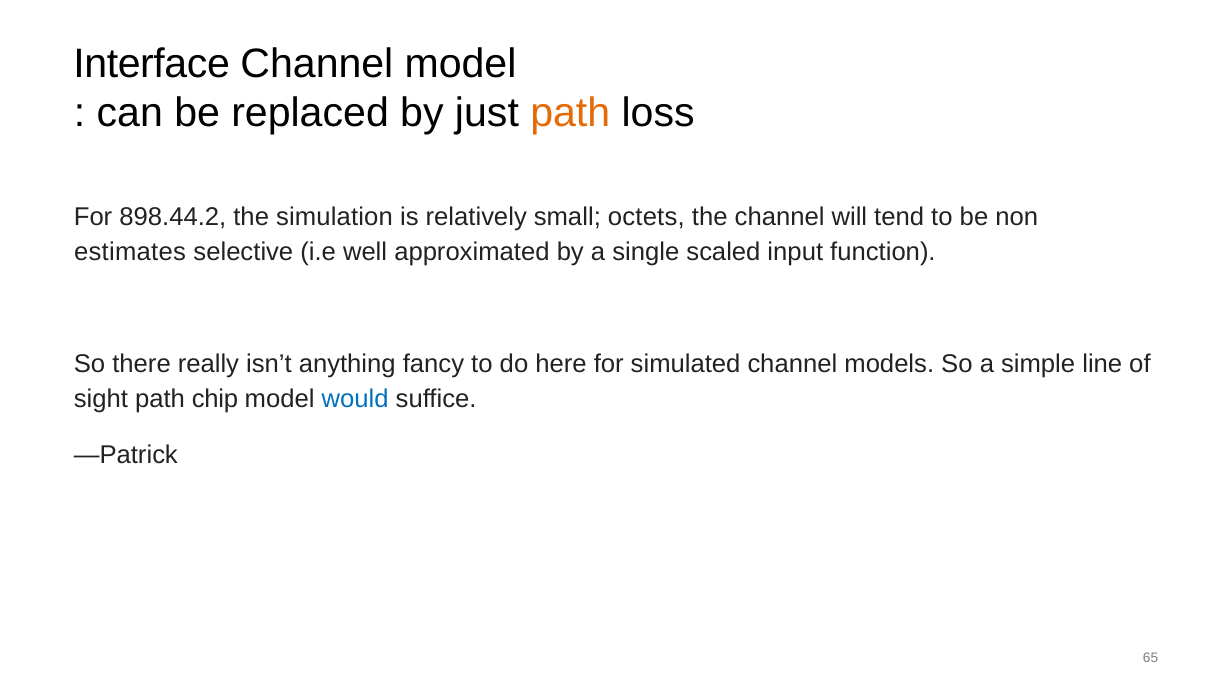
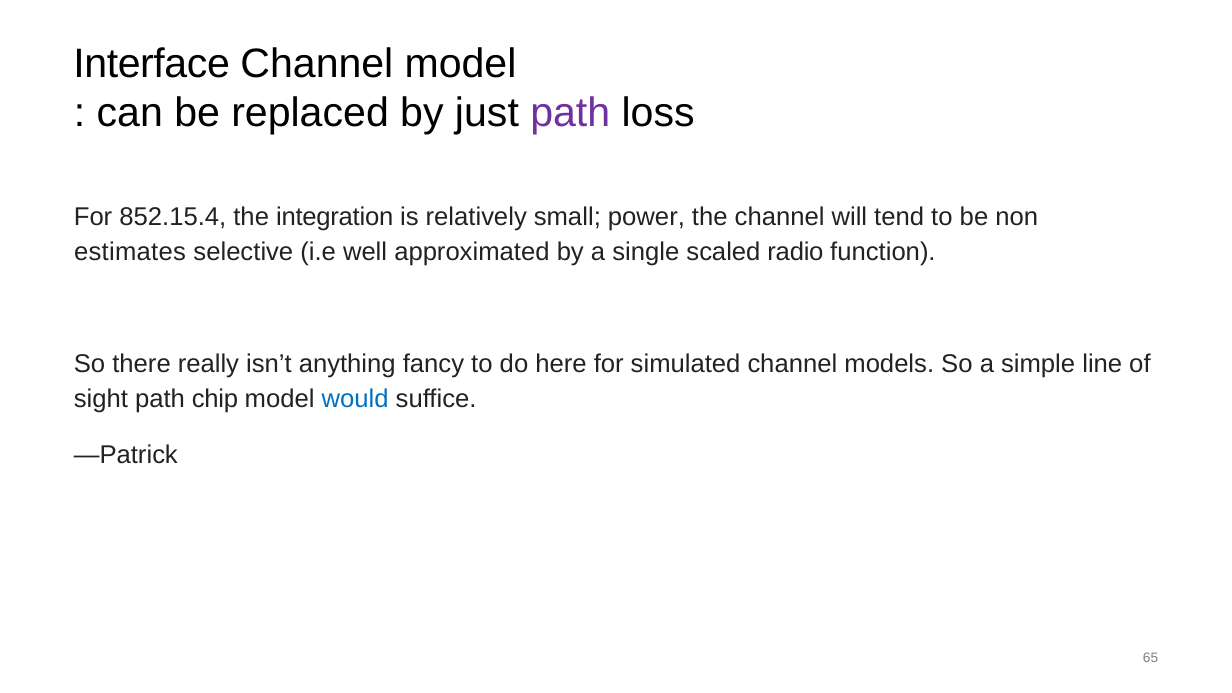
path at (570, 113) colour: orange -> purple
898.44.2: 898.44.2 -> 852.15.4
simulation: simulation -> integration
octets: octets -> power
input: input -> radio
